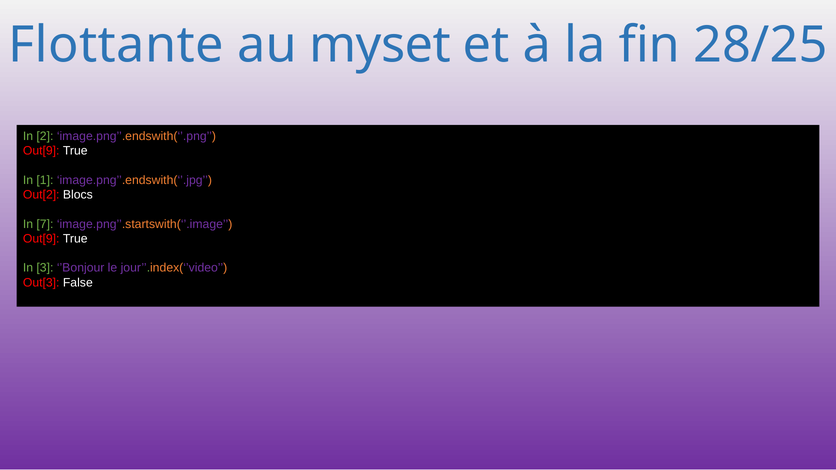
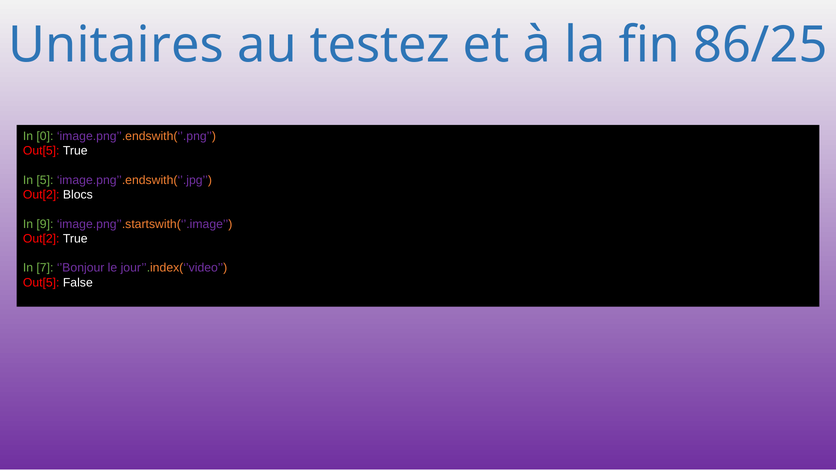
Flottante: Flottante -> Unitaires
myset: myset -> testez
28/25: 28/25 -> 86/25
2: 2 -> 0
Out[9 at (41, 151): Out[9 -> Out[5
1: 1 -> 5
7: 7 -> 9
Out[9 at (41, 239): Out[9 -> Out[2
3: 3 -> 7
Out[3 at (41, 283): Out[3 -> Out[5
